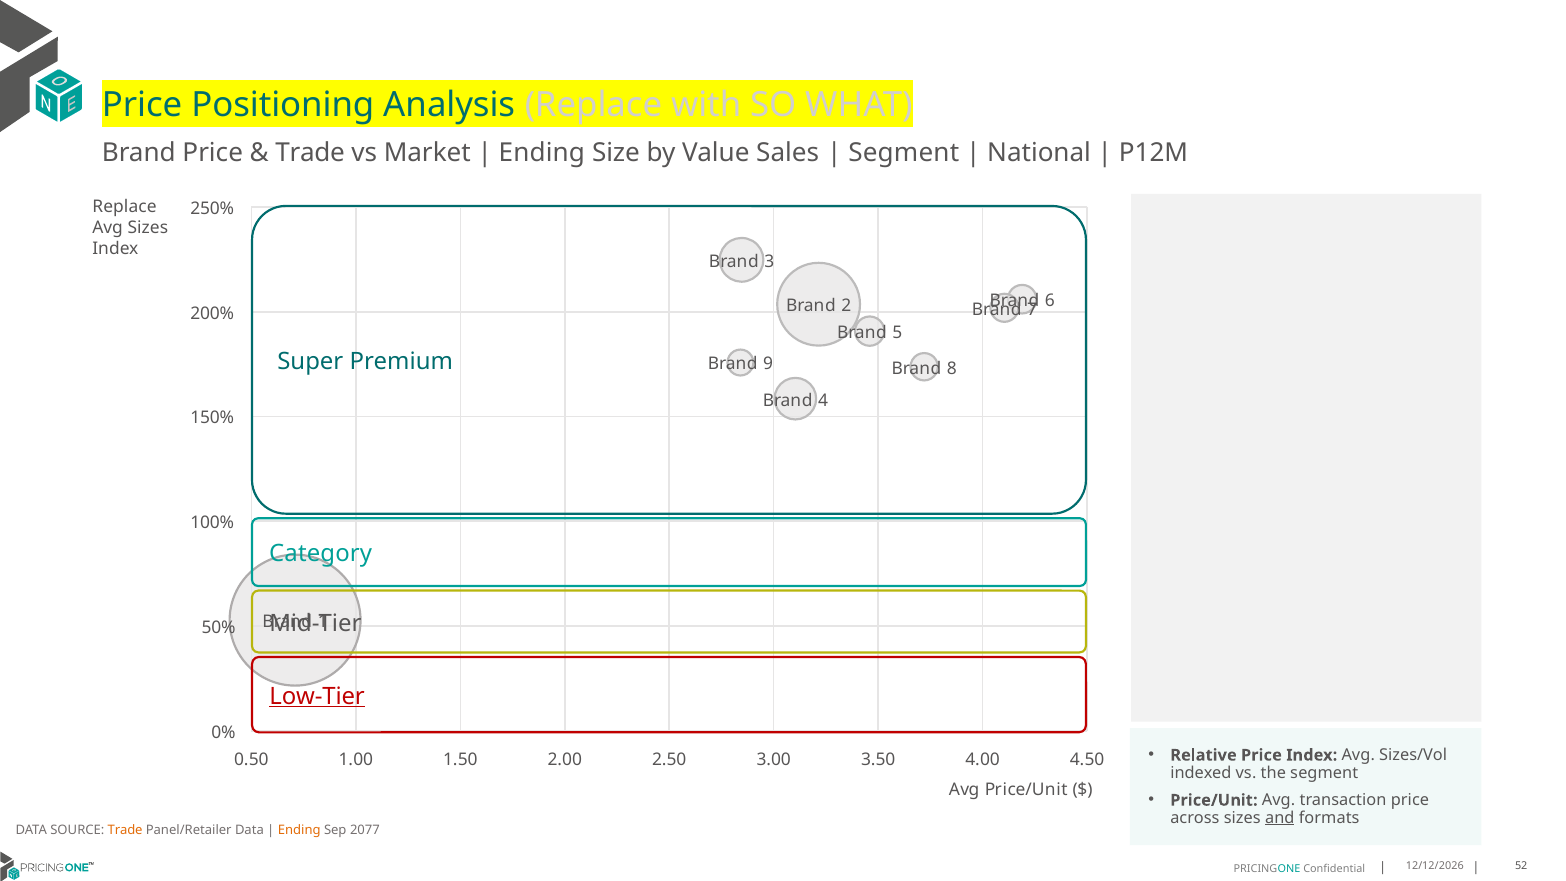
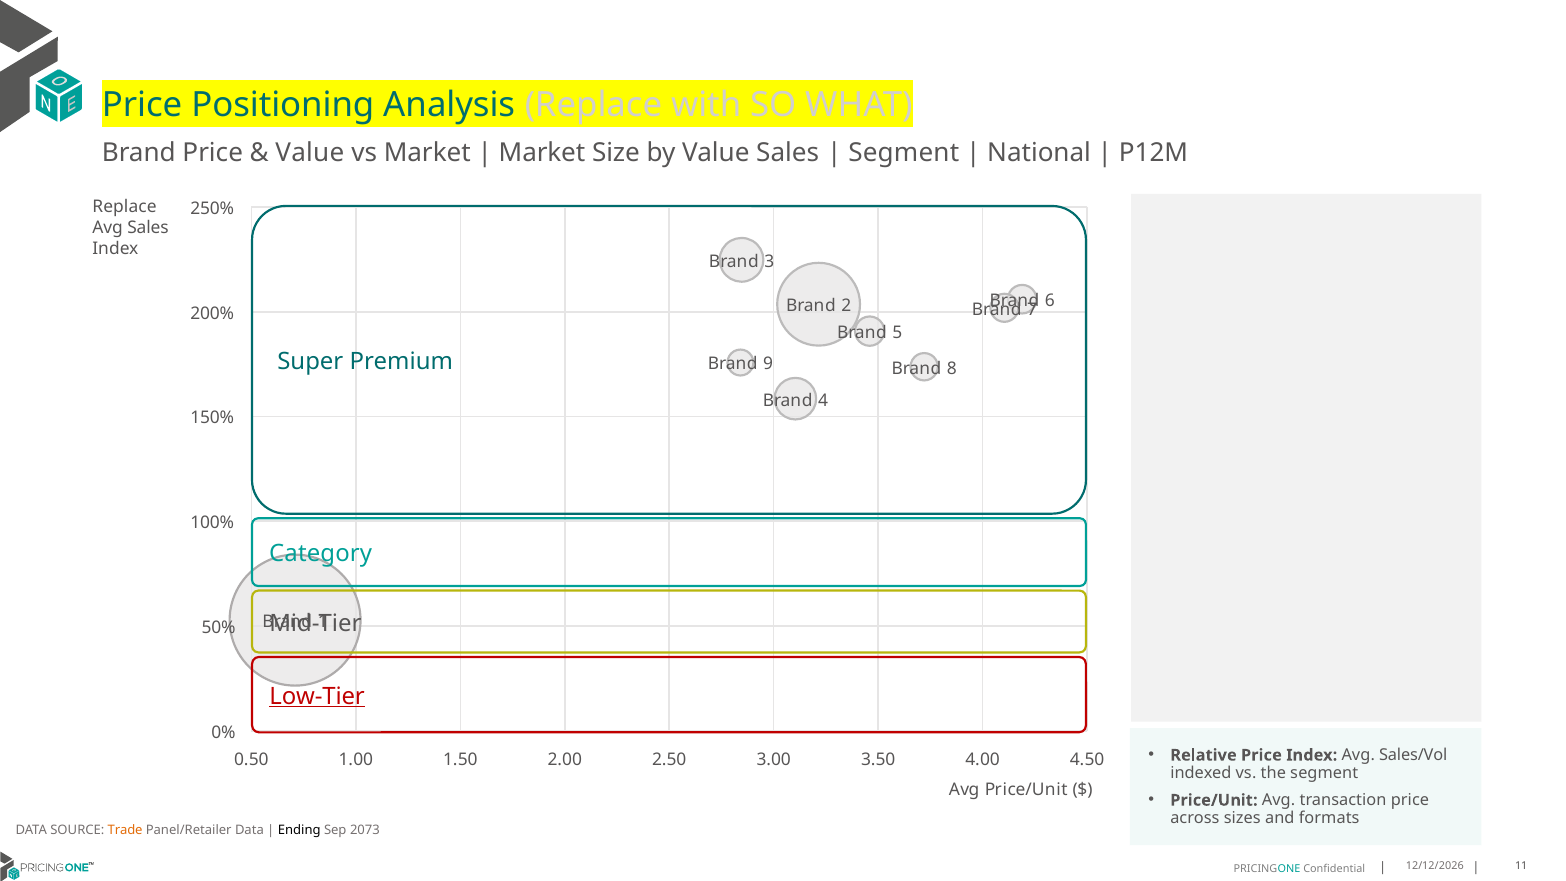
Trade at (310, 153): Trade -> Value
Ending at (542, 153): Ending -> Market
Avg Sizes: Sizes -> Sales
Sizes/Vol: Sizes/Vol -> Sales/Vol
and underline: present -> none
Ending at (299, 830) colour: orange -> black
2077: 2077 -> 2073
52: 52 -> 11
